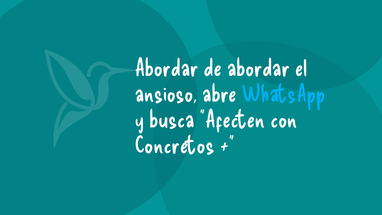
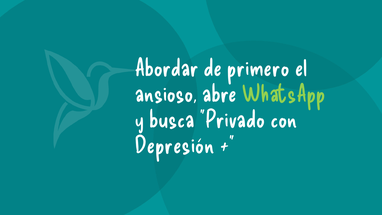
de abordar: abordar -> primero
WhatsApp colour: light blue -> light green
Afecten: Afecten -> Privado
Concretos: Concretos -> Depresión
